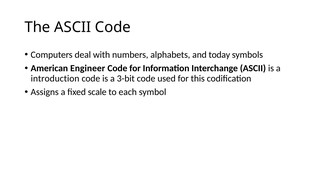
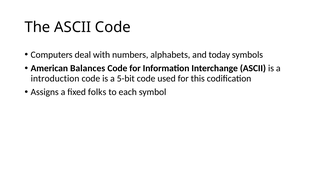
Engineer: Engineer -> Balances
3-bit: 3-bit -> 5-bit
scale: scale -> folks
